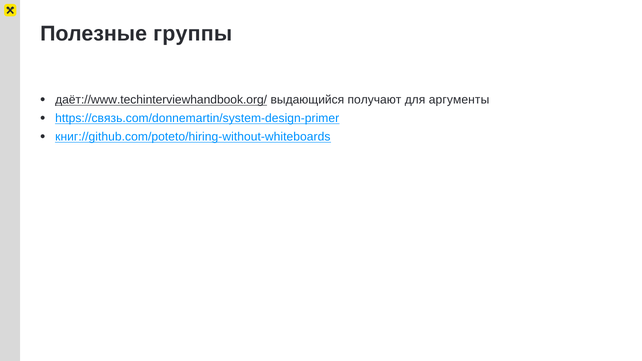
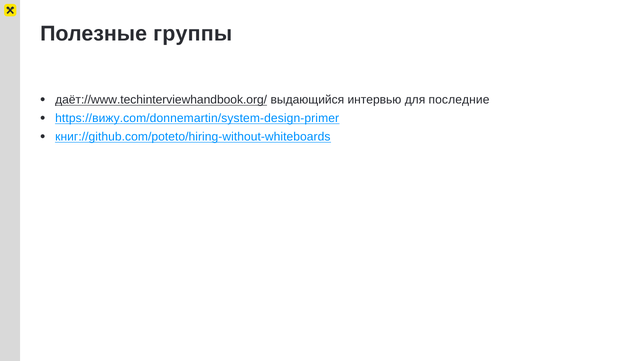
получают: получают -> интервью
аргументы: аргументы -> последние
https://связь.com/donnemartin/system-design-primer: https://связь.com/donnemartin/system-design-primer -> https://вижу.com/donnemartin/system-design-primer
